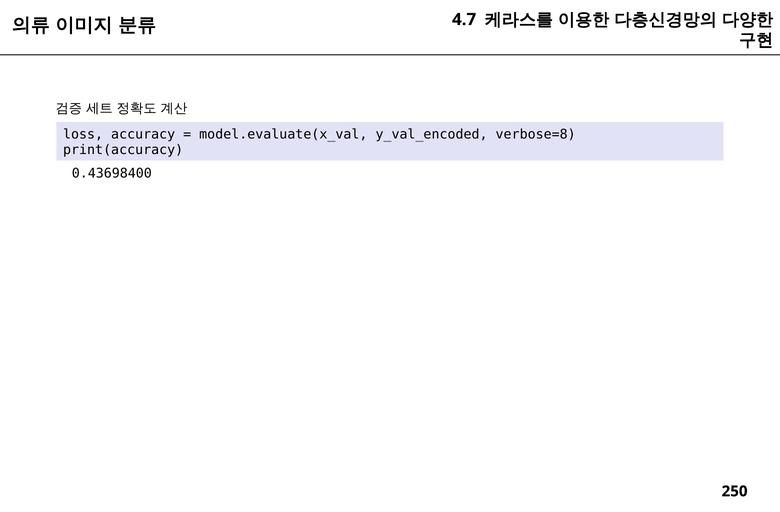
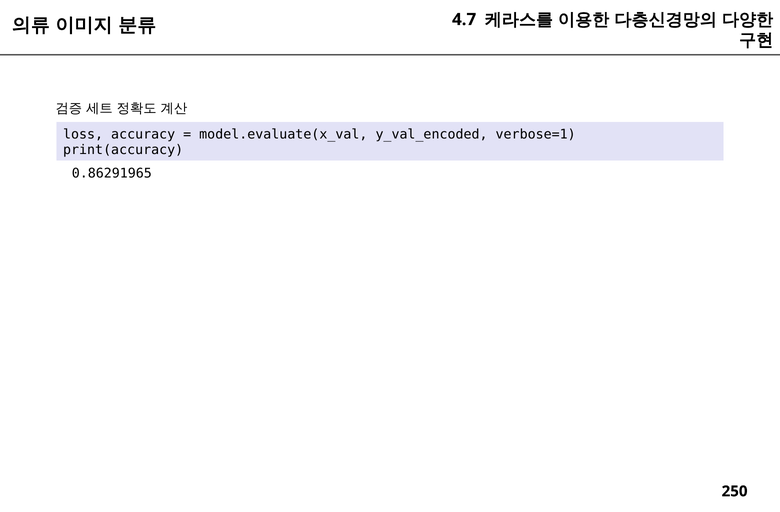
verbose=8: verbose=8 -> verbose=1
0.43698400: 0.43698400 -> 0.86291965
